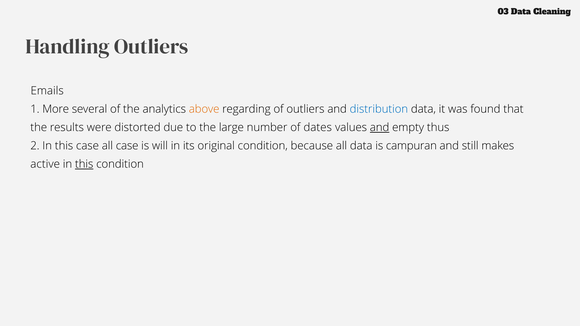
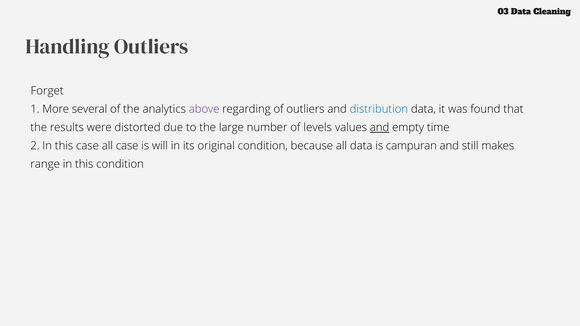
Emails: Emails -> Forget
above colour: orange -> purple
dates: dates -> levels
thus: thus -> time
active: active -> range
this at (84, 164) underline: present -> none
